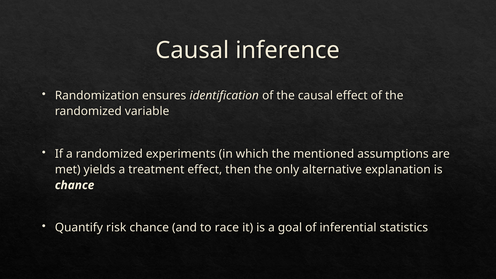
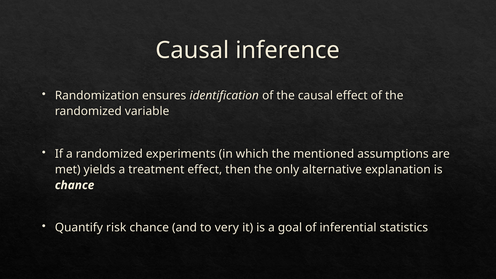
race: race -> very
